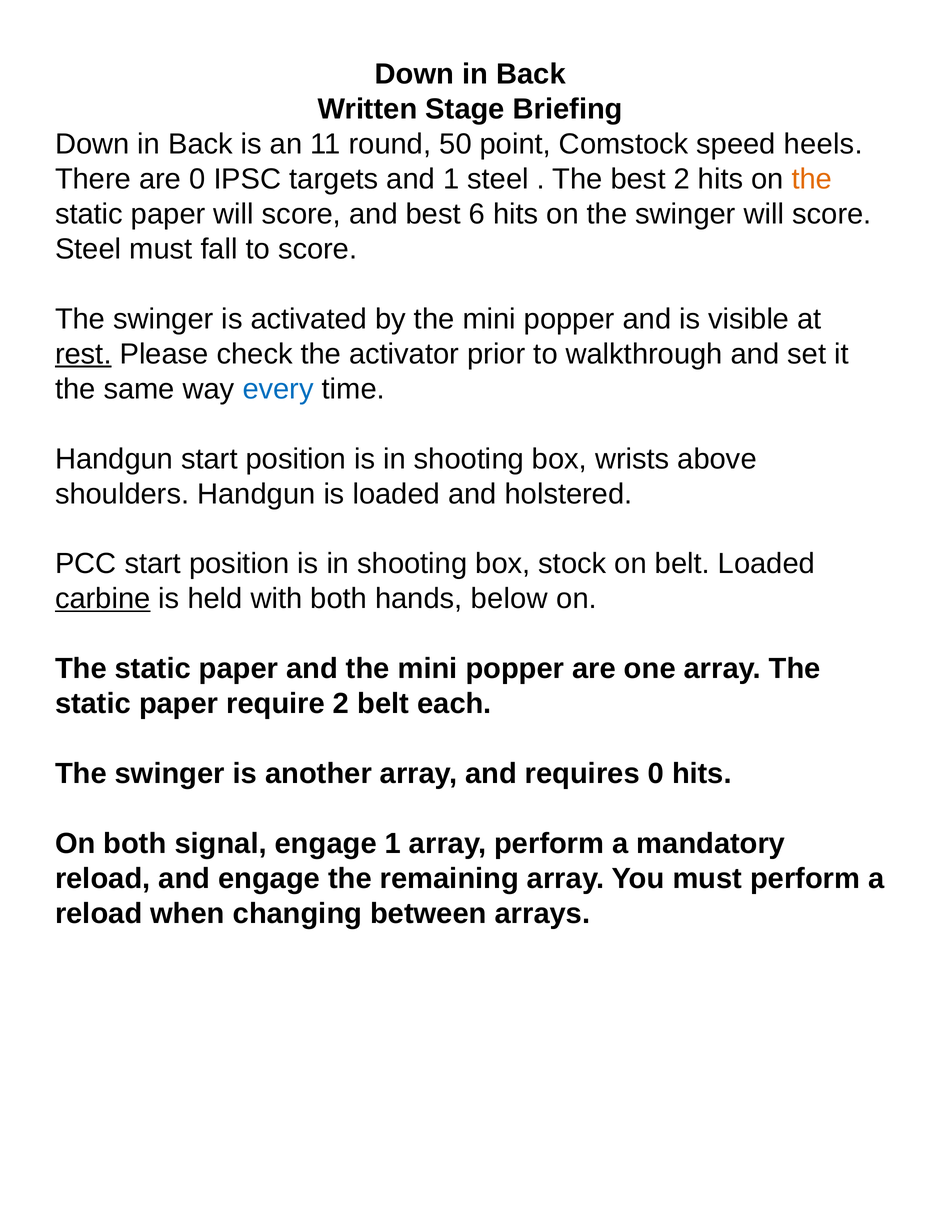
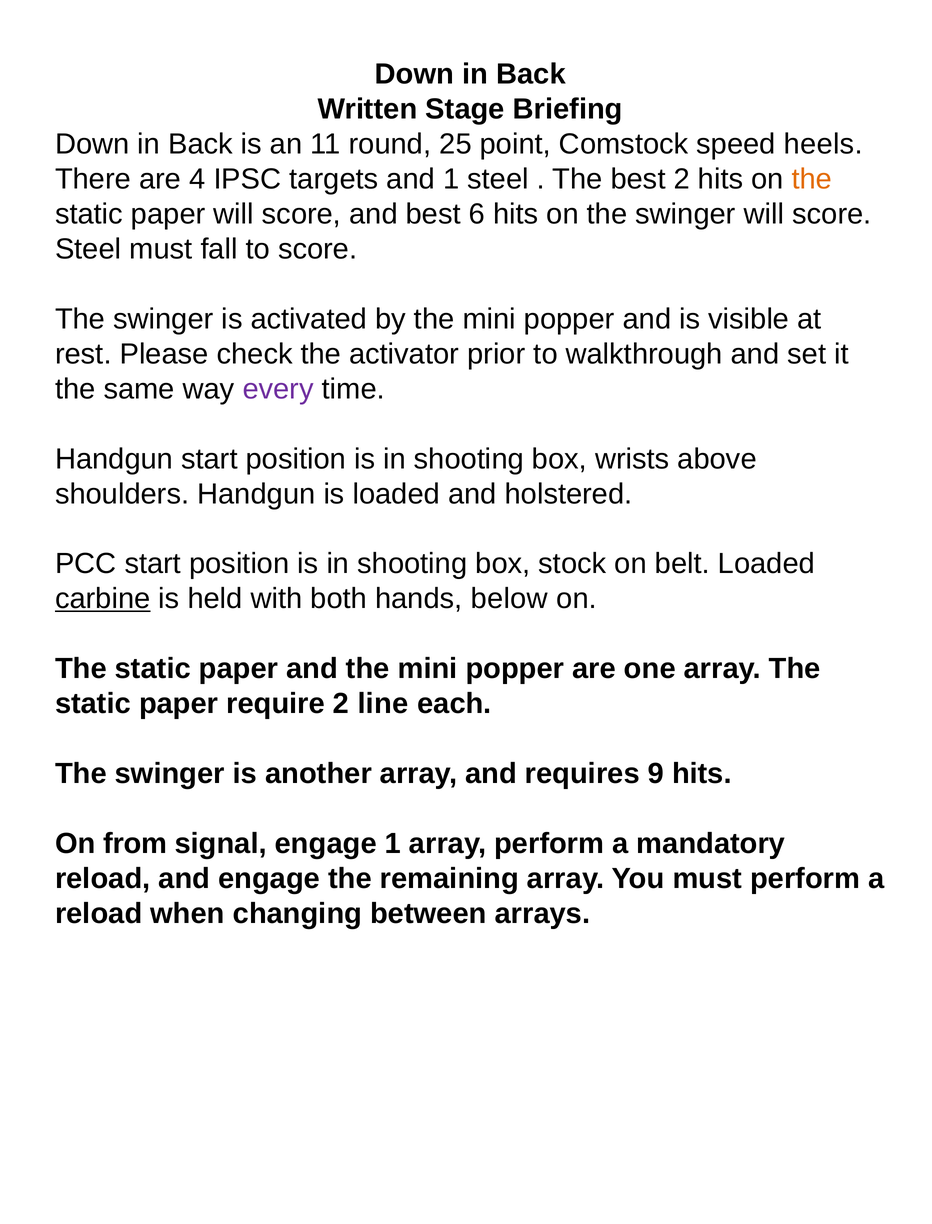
50: 50 -> 25
are 0: 0 -> 4
rest underline: present -> none
every colour: blue -> purple
2 belt: belt -> line
requires 0: 0 -> 9
On both: both -> from
